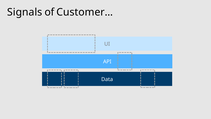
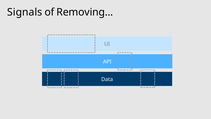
Customer…: Customer… -> Removing…
